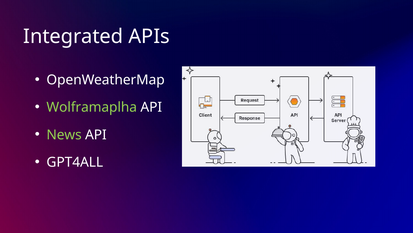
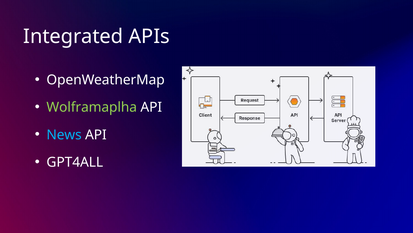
News colour: light green -> light blue
